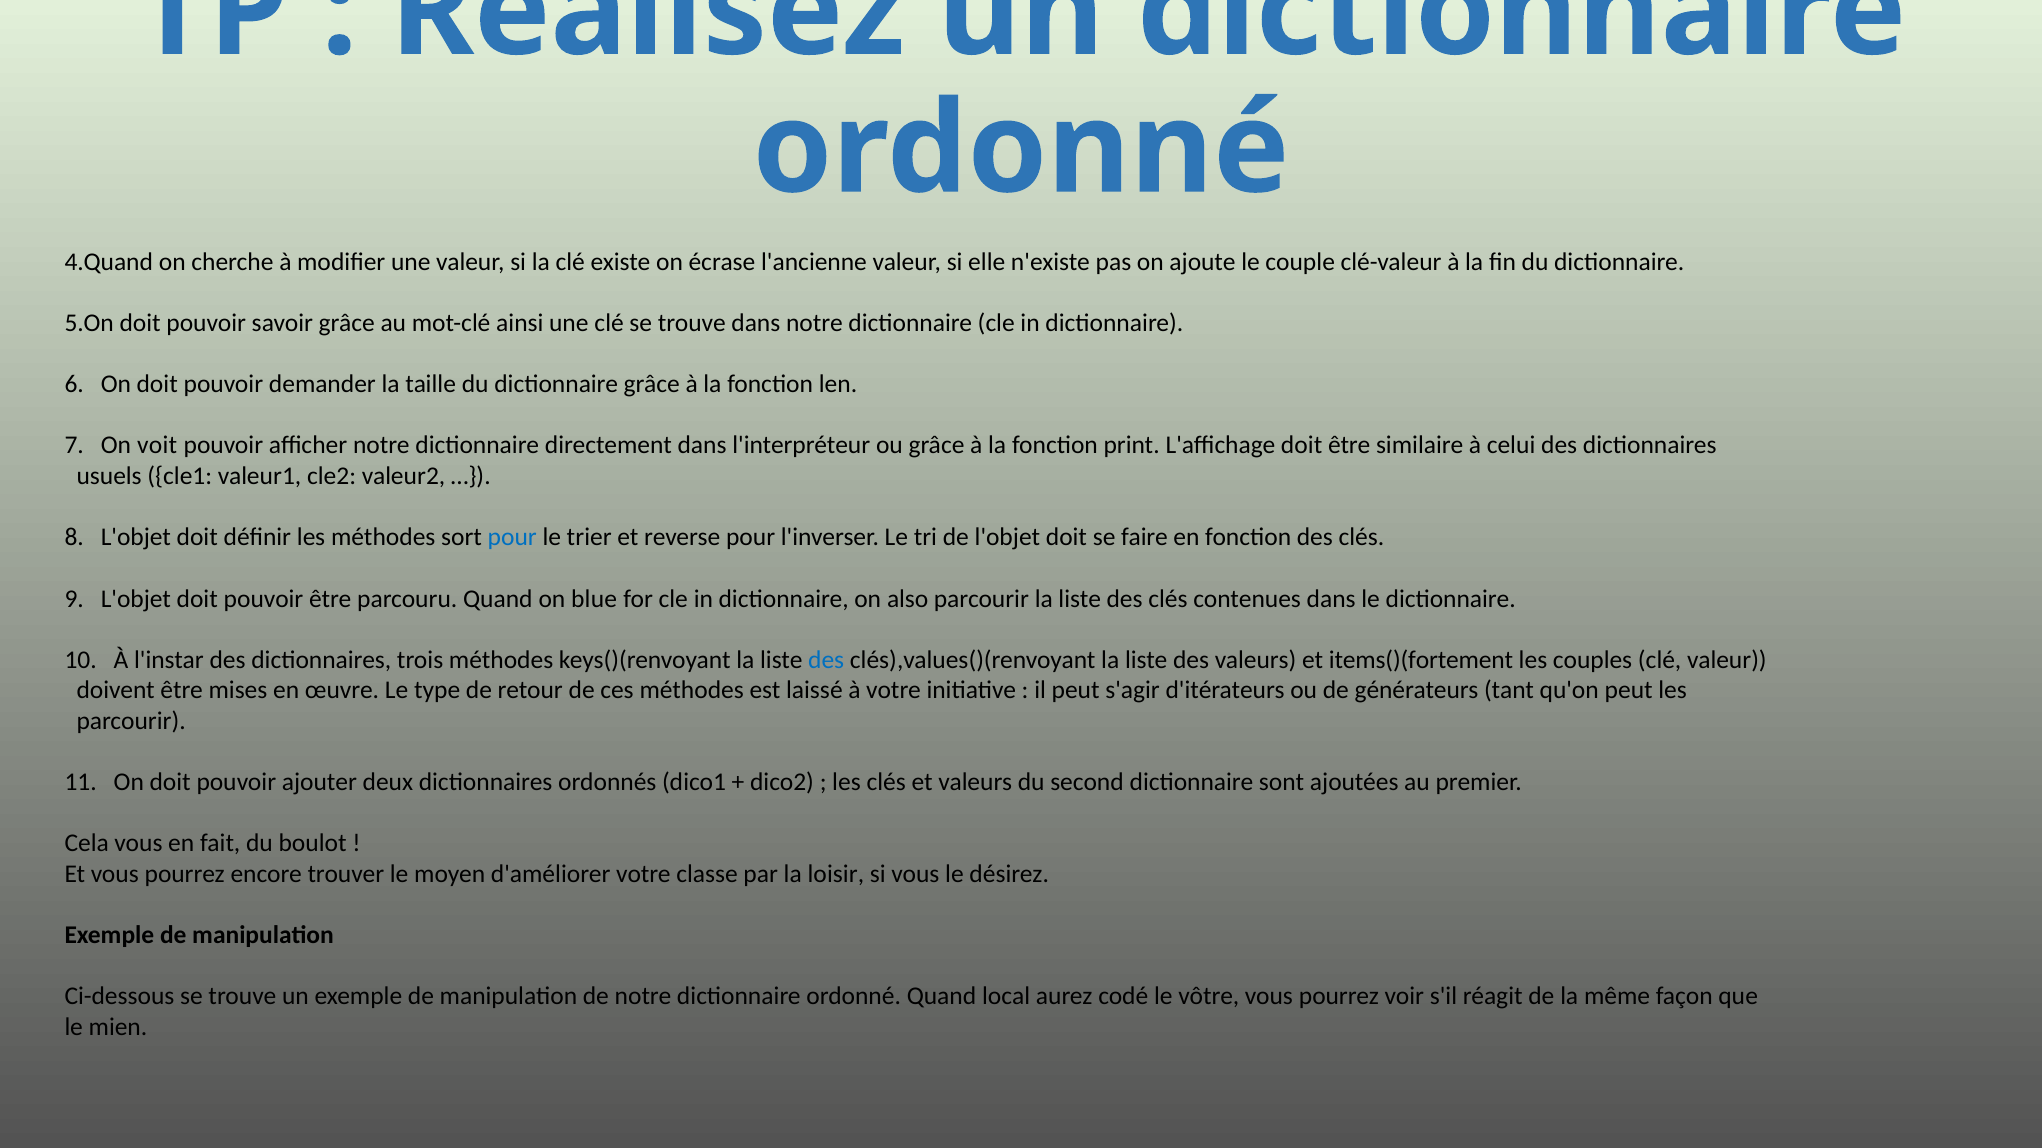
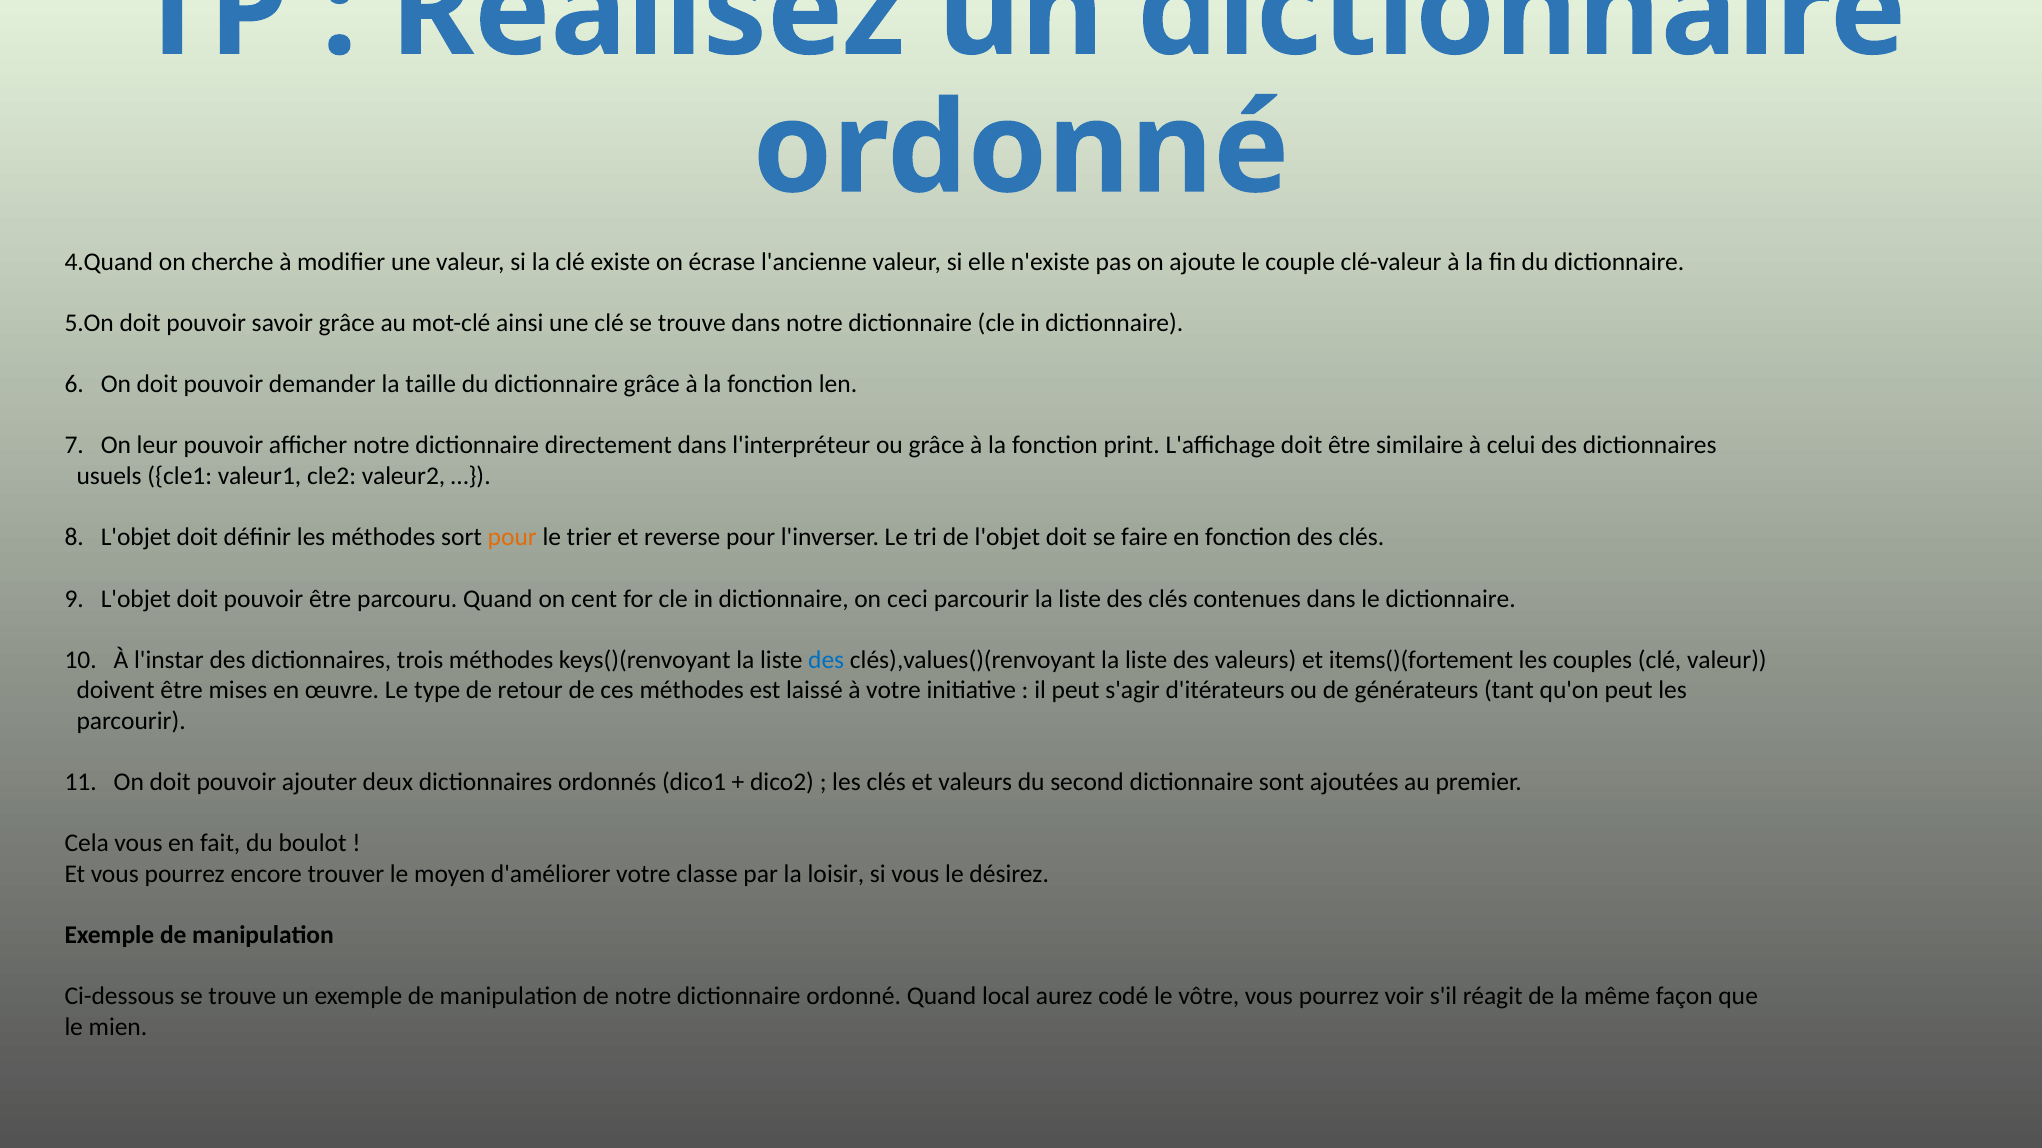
voit: voit -> leur
pour at (512, 538) colour: blue -> orange
blue: blue -> cent
also: also -> ceci
